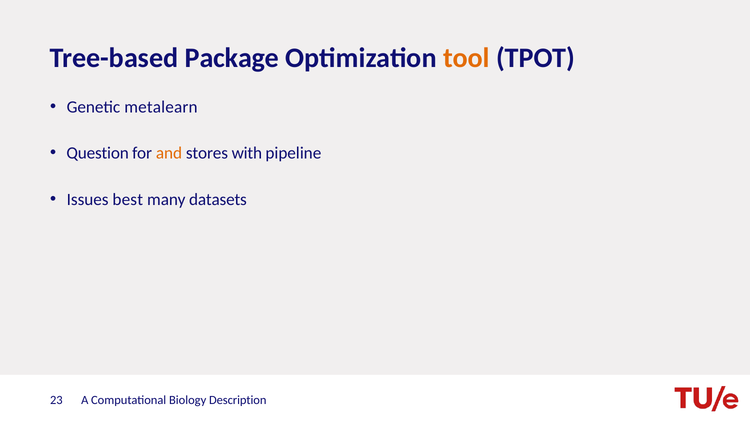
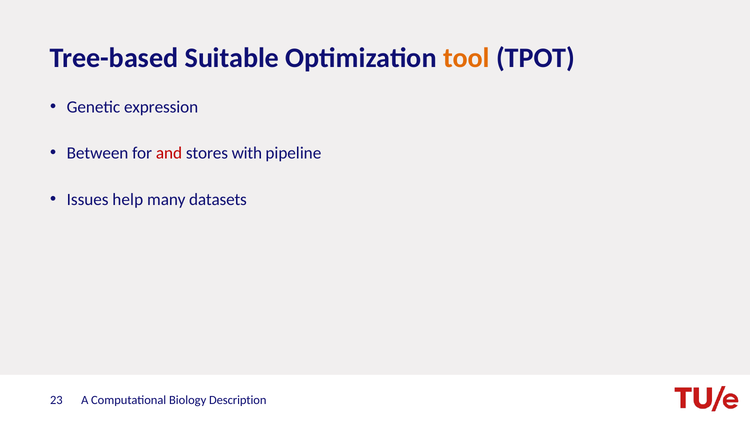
Package: Package -> Suitable
metalearn: metalearn -> expression
Question: Question -> Between
and colour: orange -> red
best: best -> help
